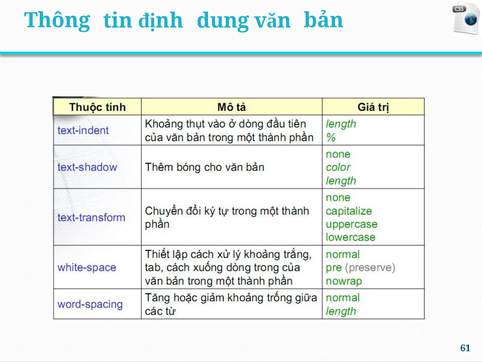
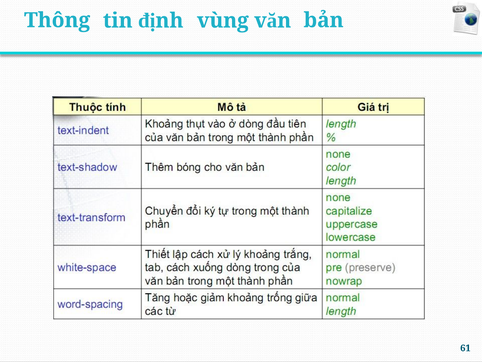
dung: dung -> vùng
